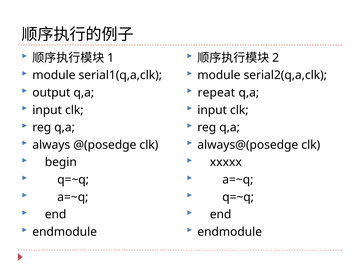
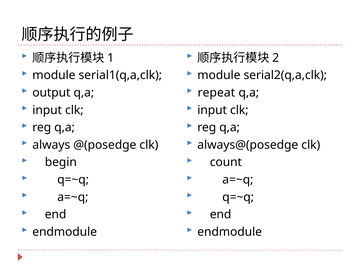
xxxxx: xxxxx -> count
